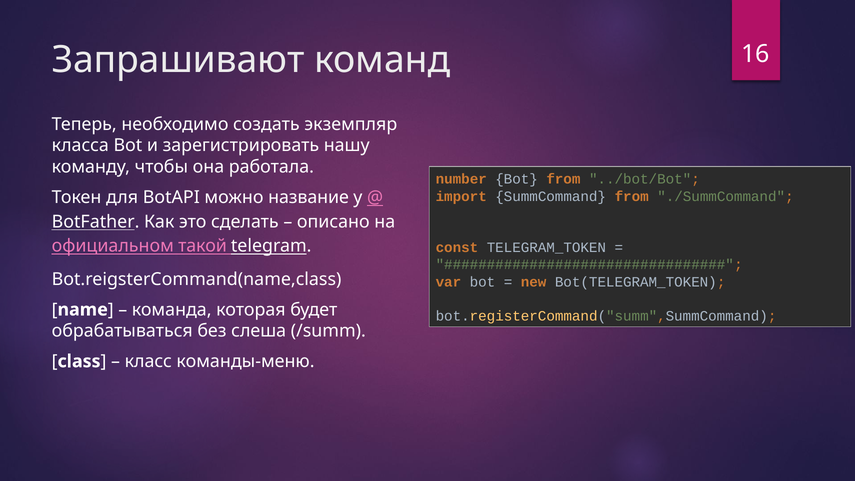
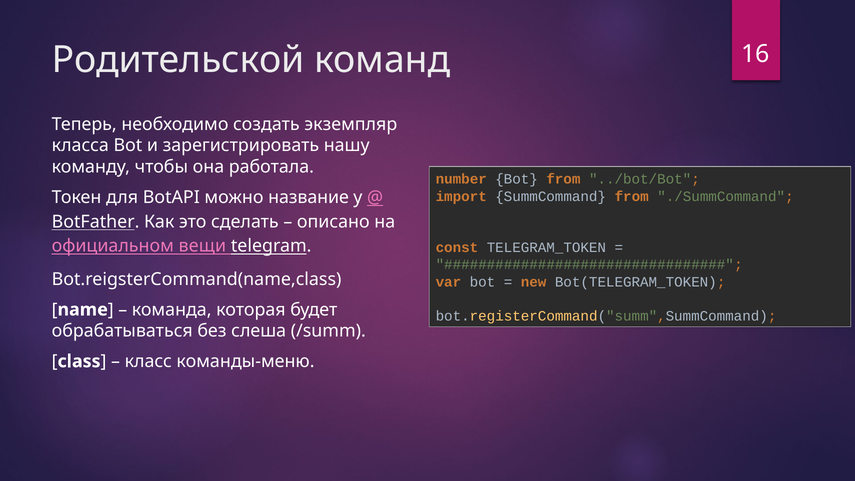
Запрашивают: Запрашивают -> Родительской
такой: такой -> вещи
